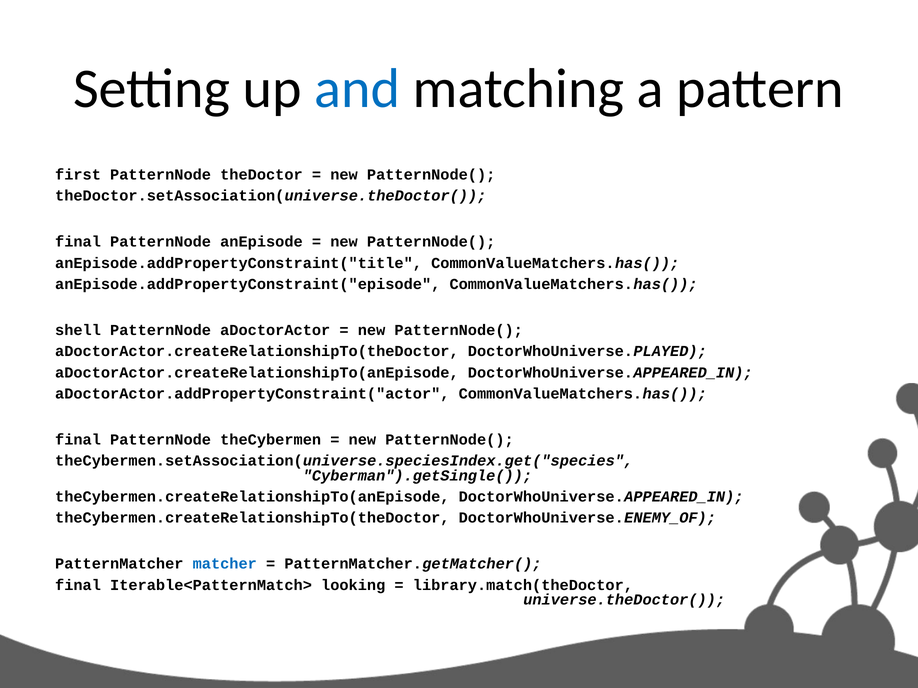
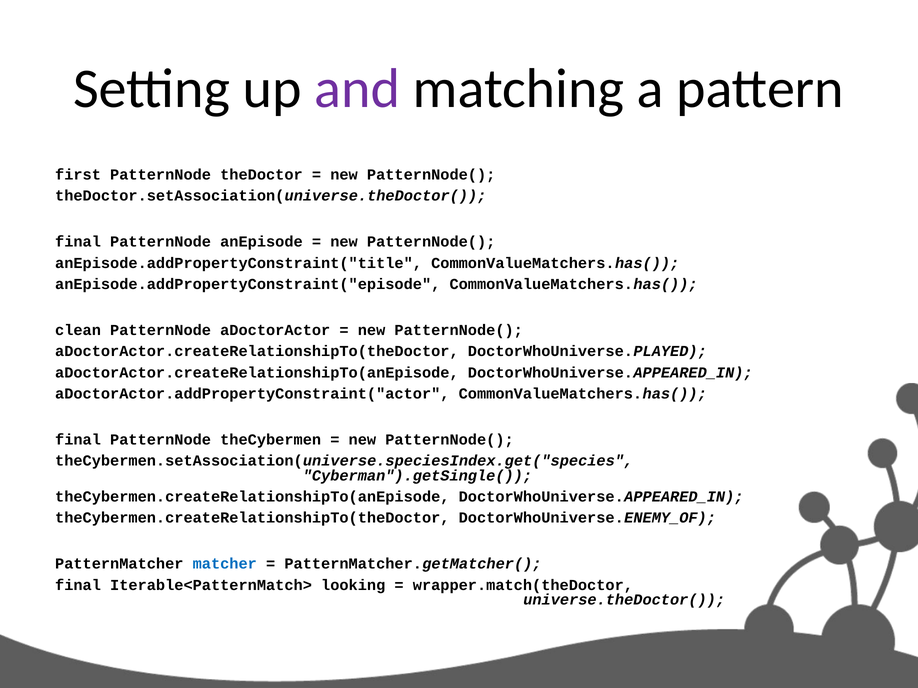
and colour: blue -> purple
shell: shell -> clean
library.match(theDoctor: library.match(theDoctor -> wrapper.match(theDoctor
